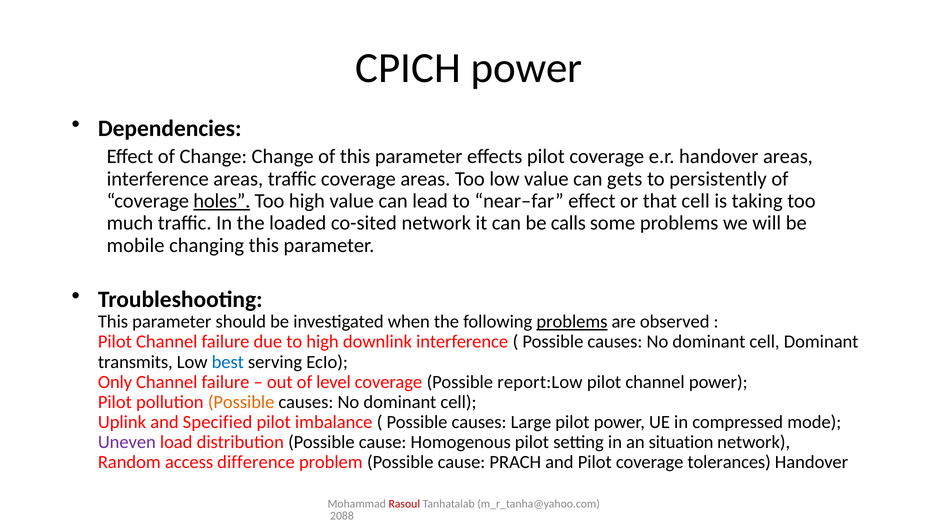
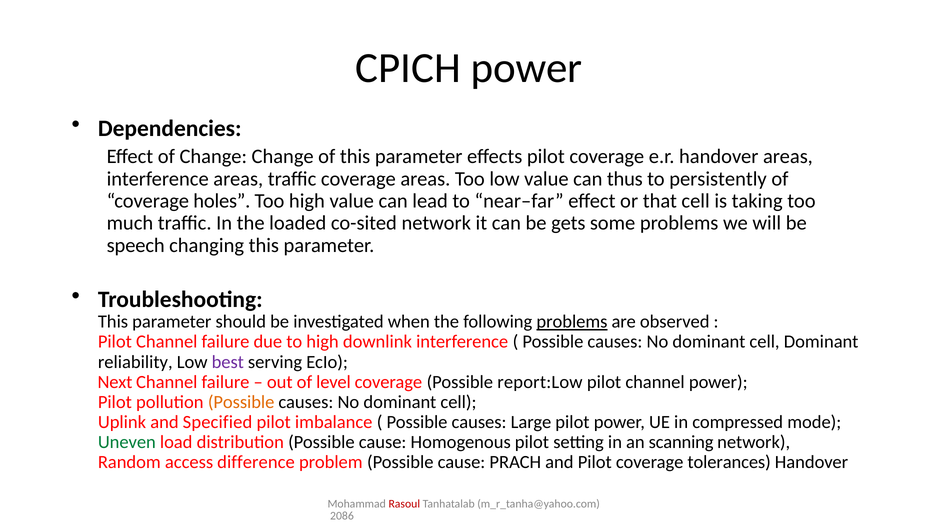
gets: gets -> thus
holes underline: present -> none
calls: calls -> gets
mobile: mobile -> speech
transmits: transmits -> reliability
best colour: blue -> purple
Only: Only -> Next
Uneven colour: purple -> green
situation: situation -> scanning
2088: 2088 -> 2086
